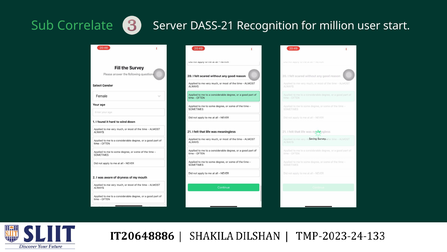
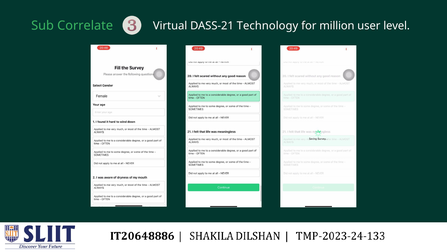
Server: Server -> Virtual
Recognition: Recognition -> Technology
start: start -> level
